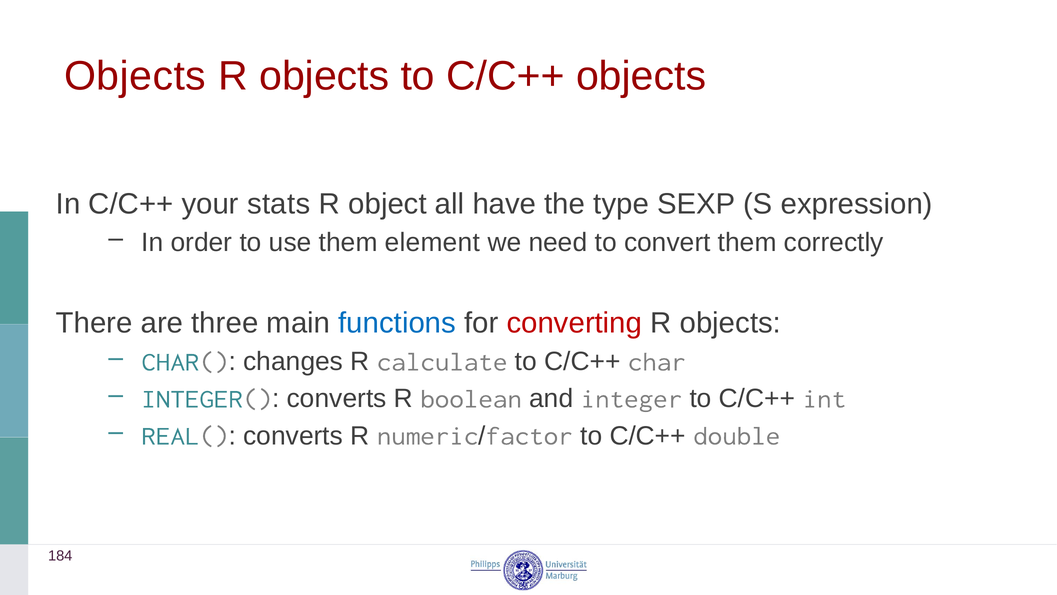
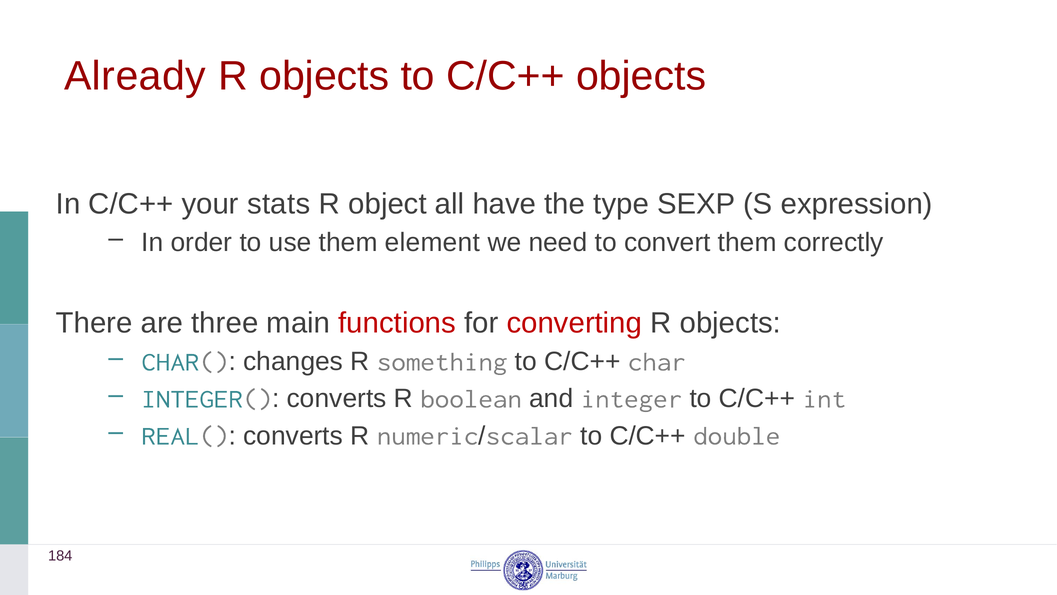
Objects at (135, 76): Objects -> Already
functions colour: blue -> red
calculate: calculate -> something
factor: factor -> scalar
